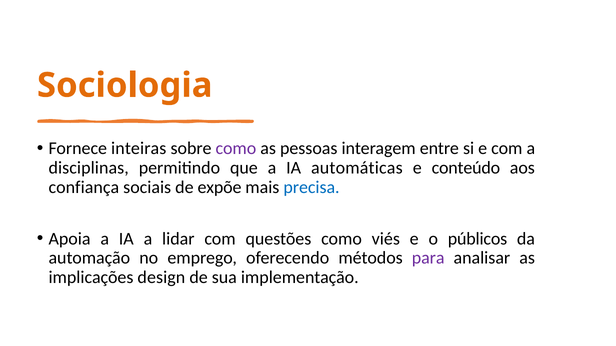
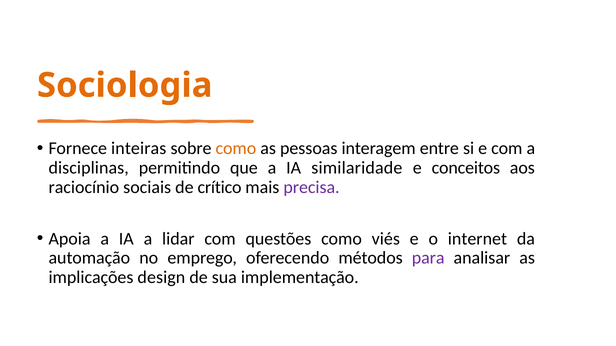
como at (236, 149) colour: purple -> orange
automáticas: automáticas -> similaridade
conteúdo: conteúdo -> conceitos
confiança: confiança -> raciocínio
expõe: expõe -> crítico
precisa colour: blue -> purple
públicos: públicos -> internet
